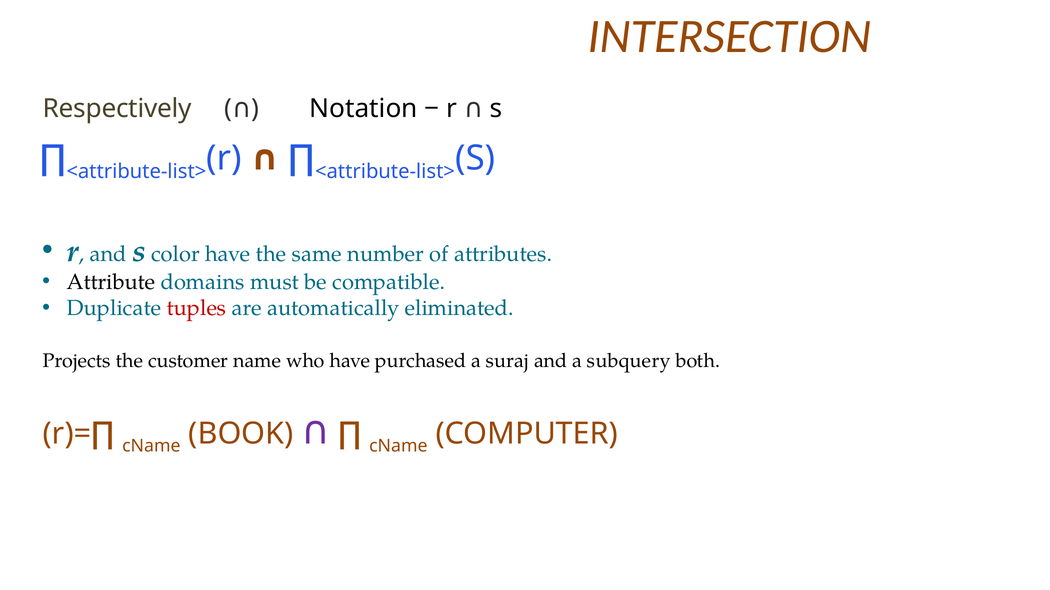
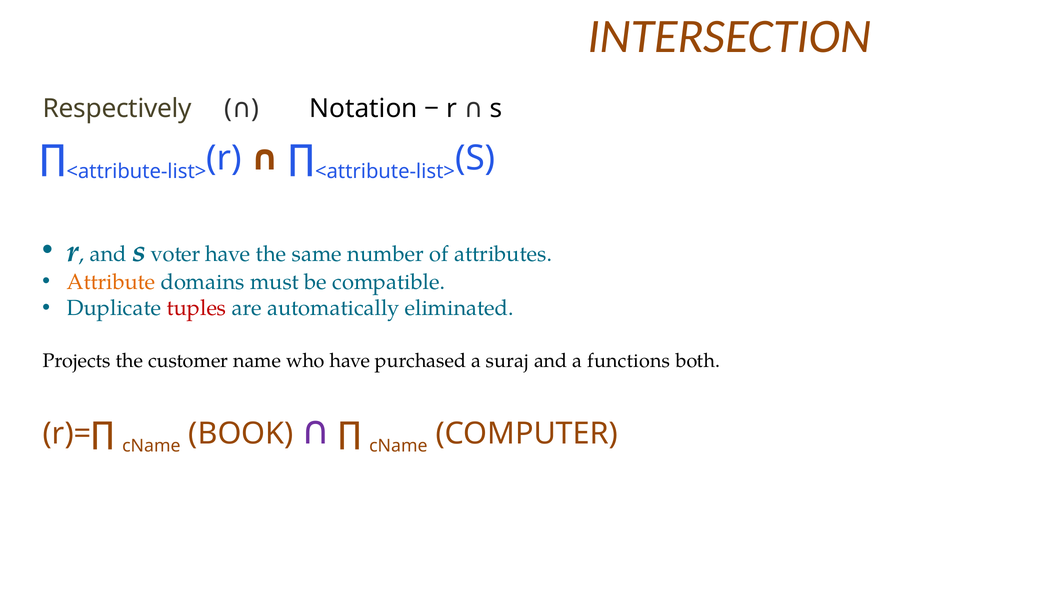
color: color -> voter
Attribute colour: black -> orange
subquery: subquery -> functions
